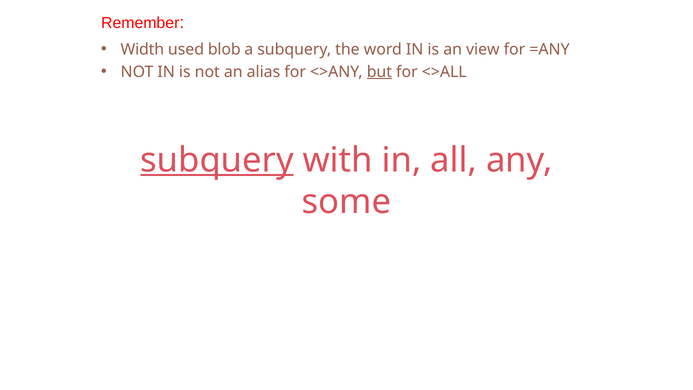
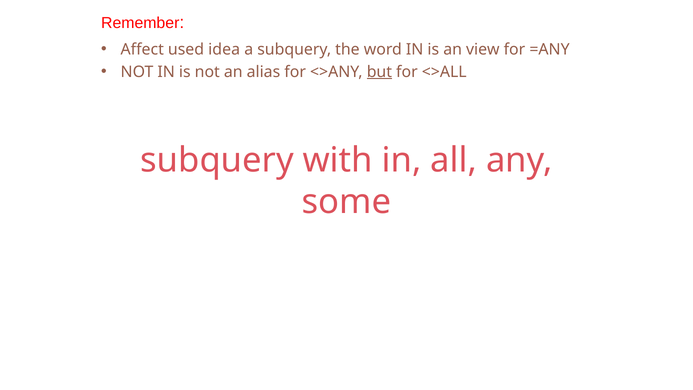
Width: Width -> Affect
blob: blob -> idea
subquery at (217, 160) underline: present -> none
